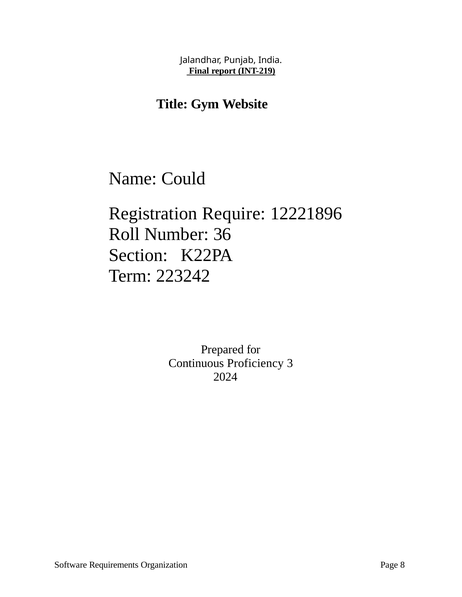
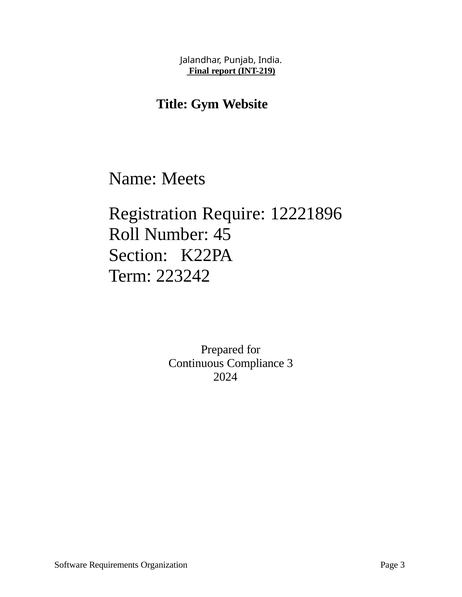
Could: Could -> Meets
36: 36 -> 45
Proficiency: Proficiency -> Compliance
Page 8: 8 -> 3
